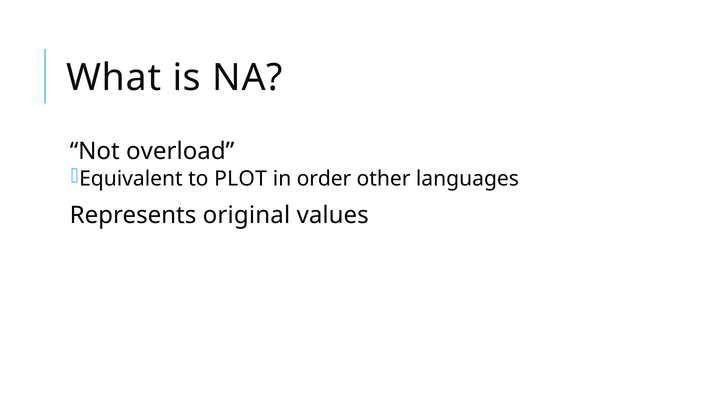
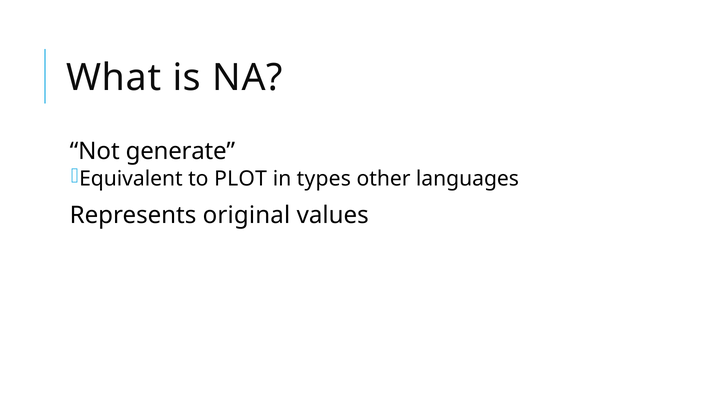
overload: overload -> generate
order: order -> types
